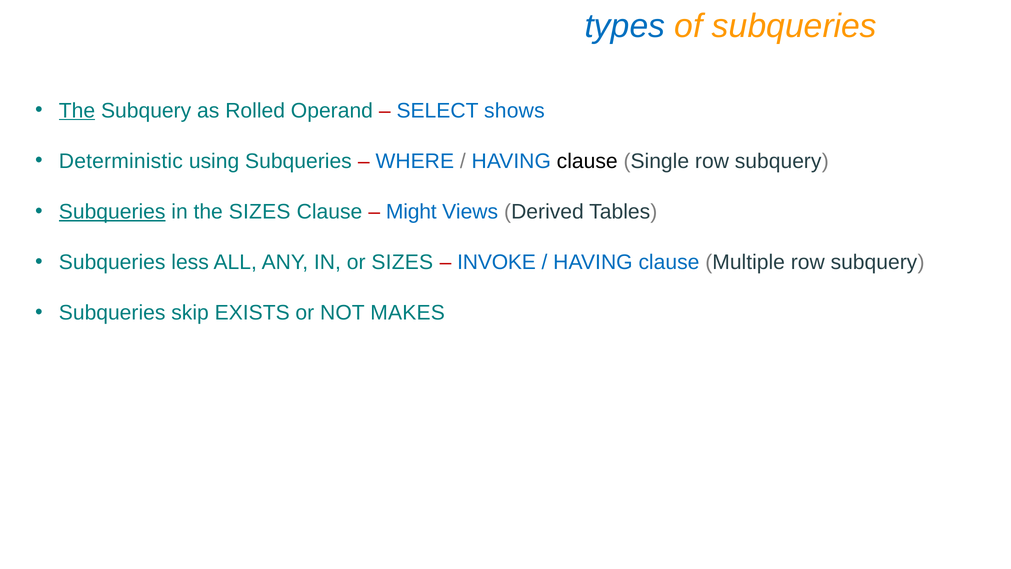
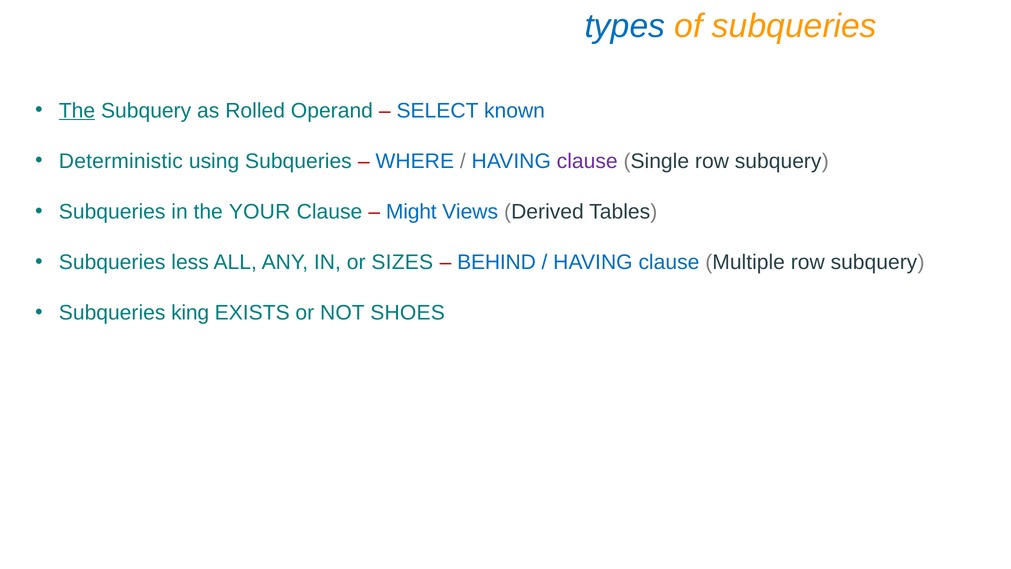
shows: shows -> known
clause at (587, 161) colour: black -> purple
Subqueries at (112, 212) underline: present -> none
the SIZES: SIZES -> YOUR
INVOKE: INVOKE -> BEHIND
skip: skip -> king
MAKES: MAKES -> SHOES
